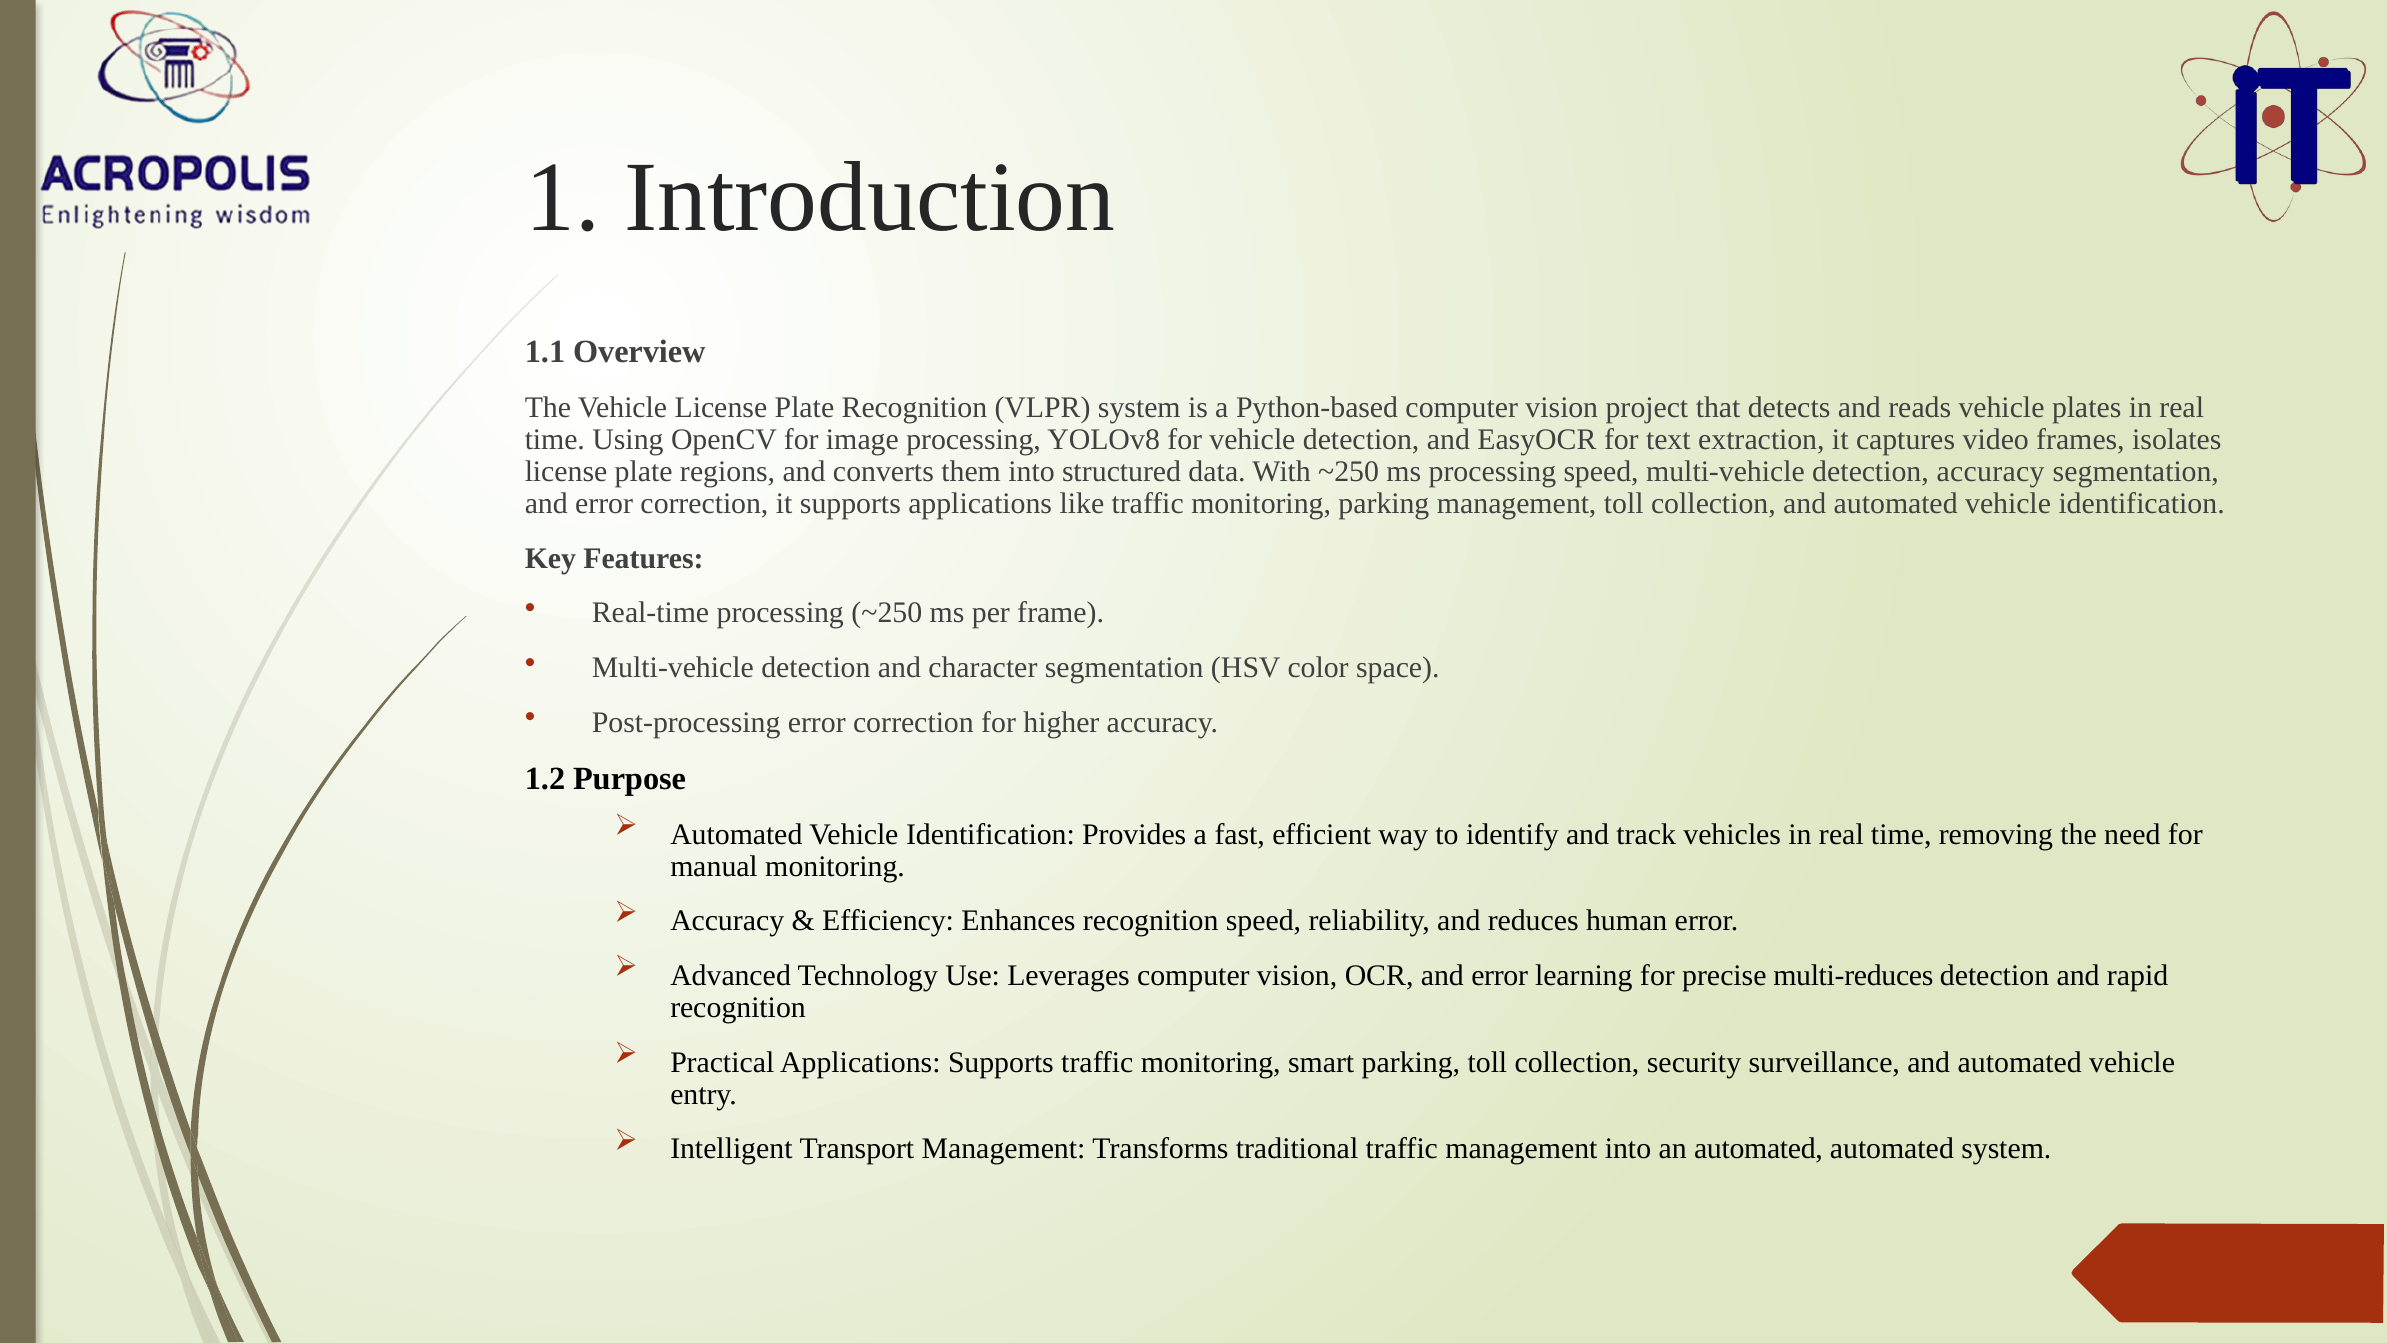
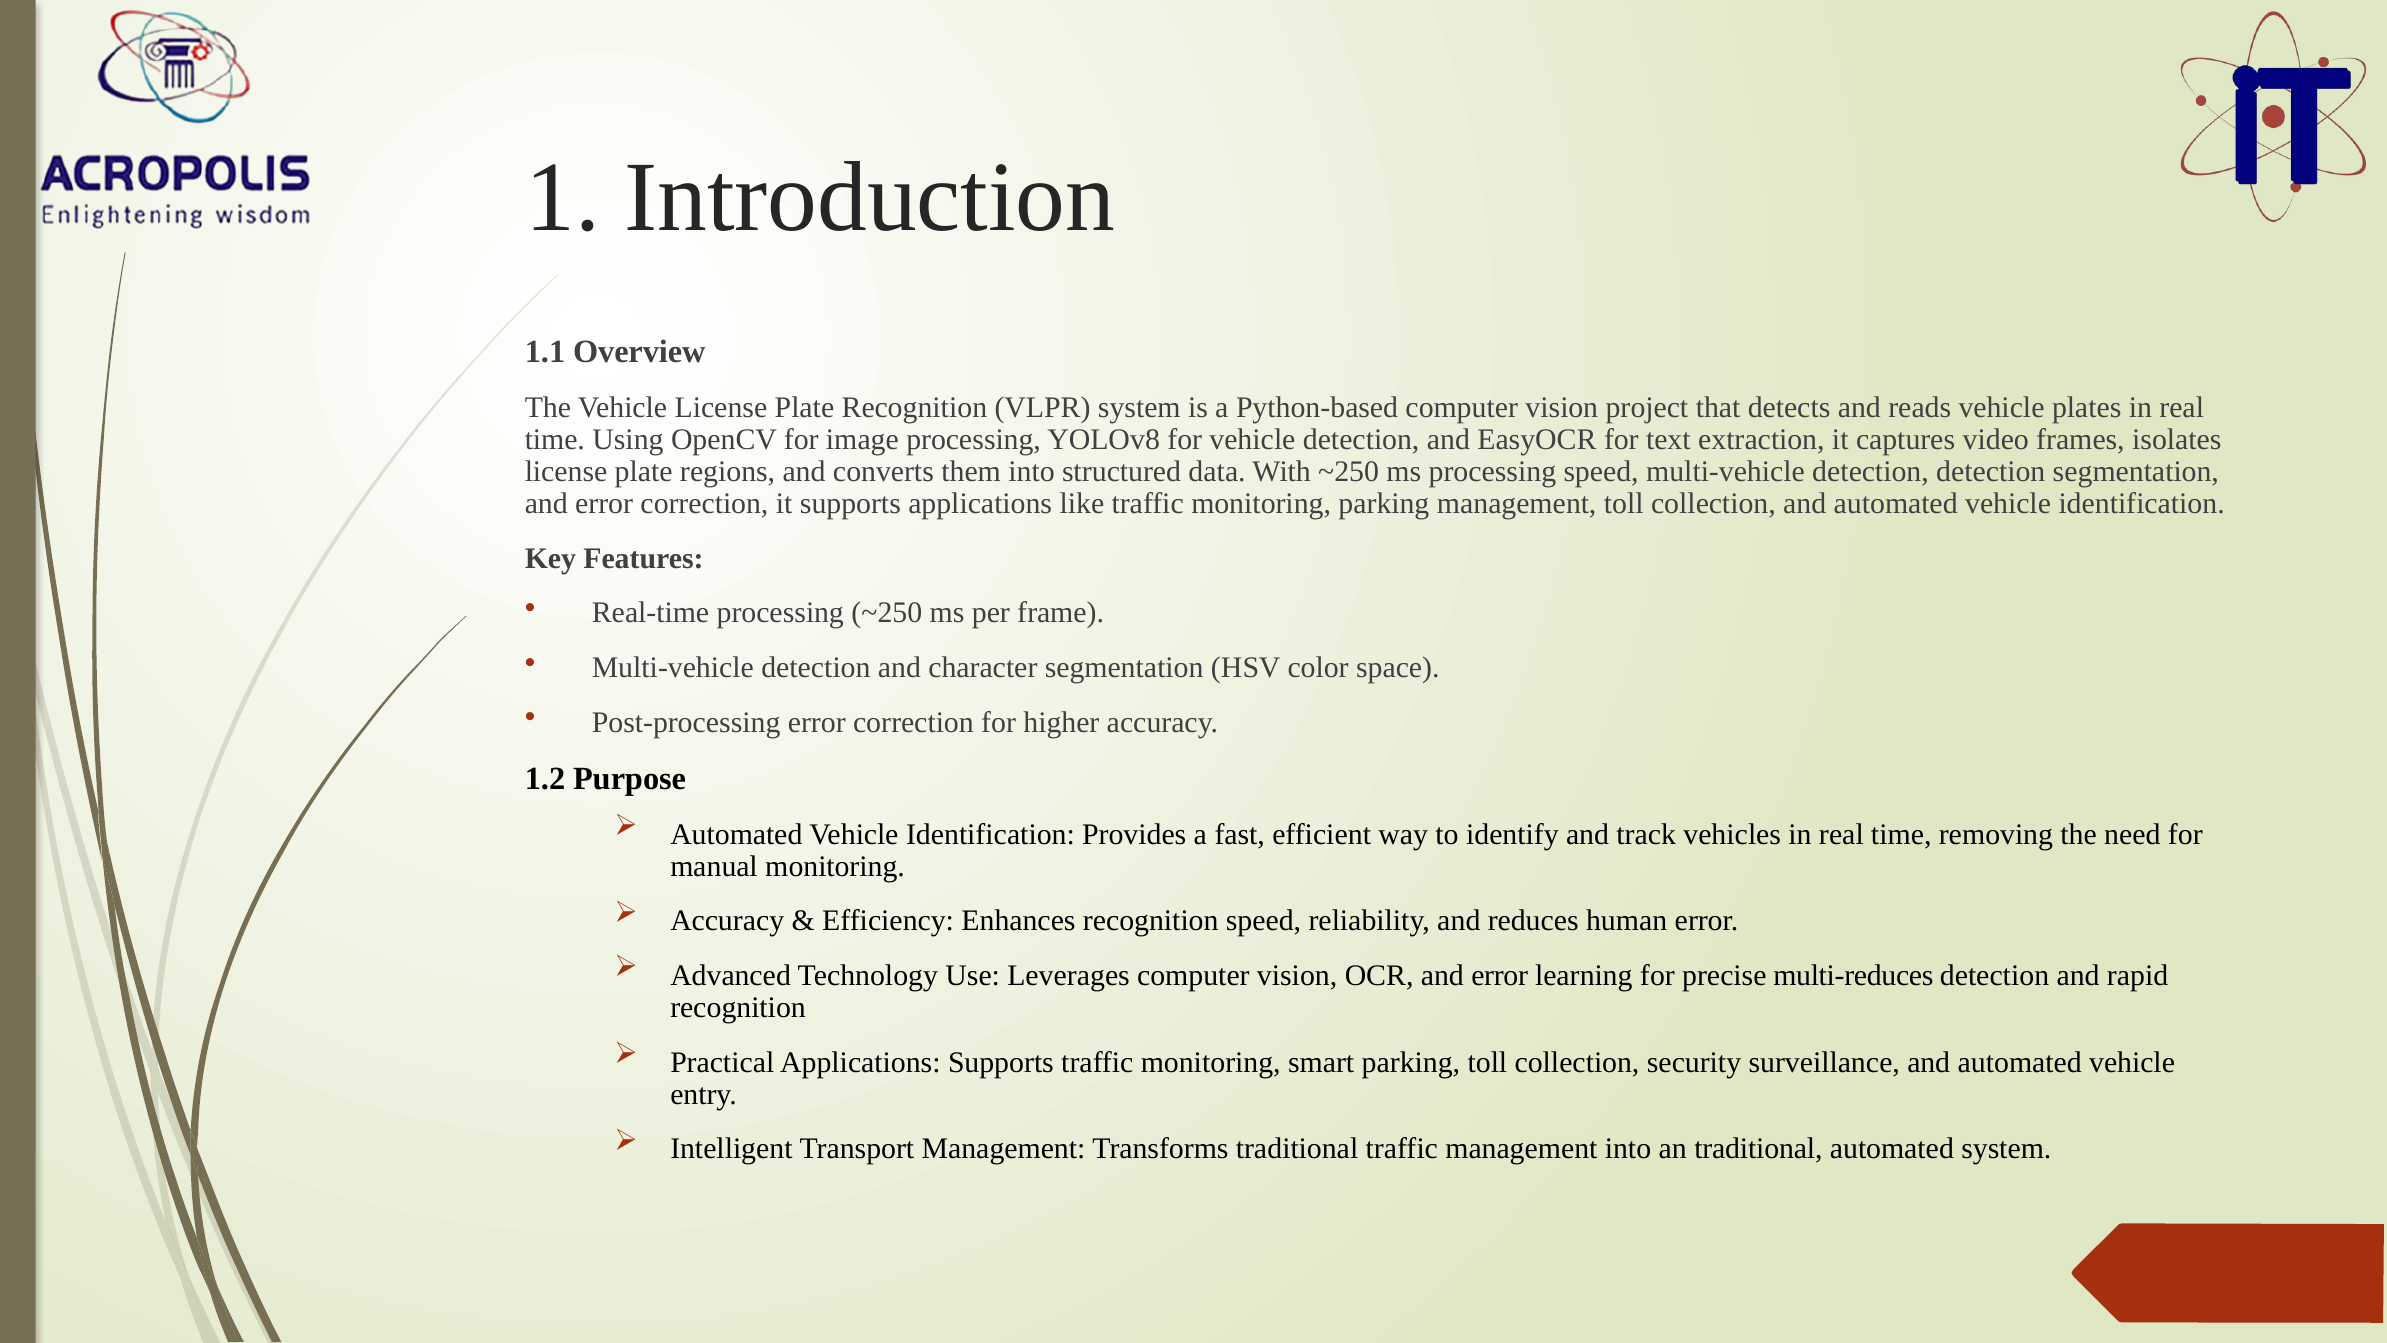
detection accuracy: accuracy -> detection
an automated: automated -> traditional
